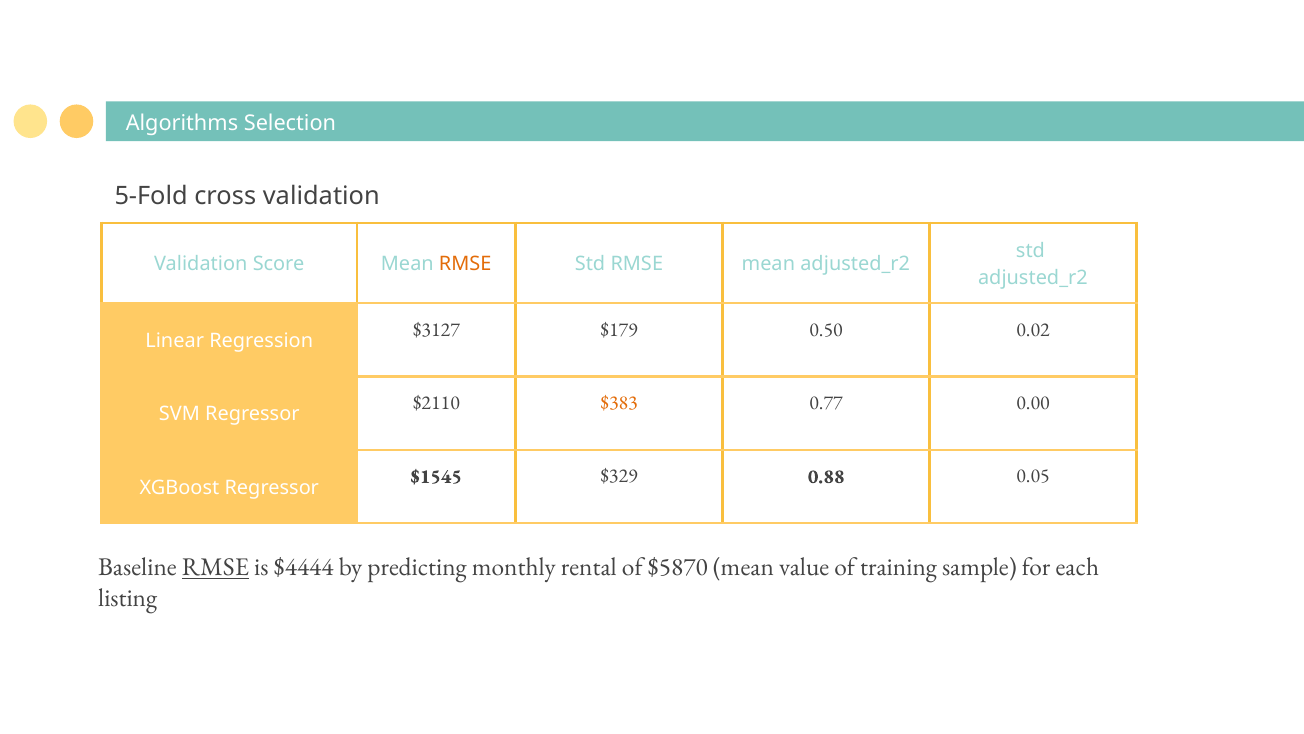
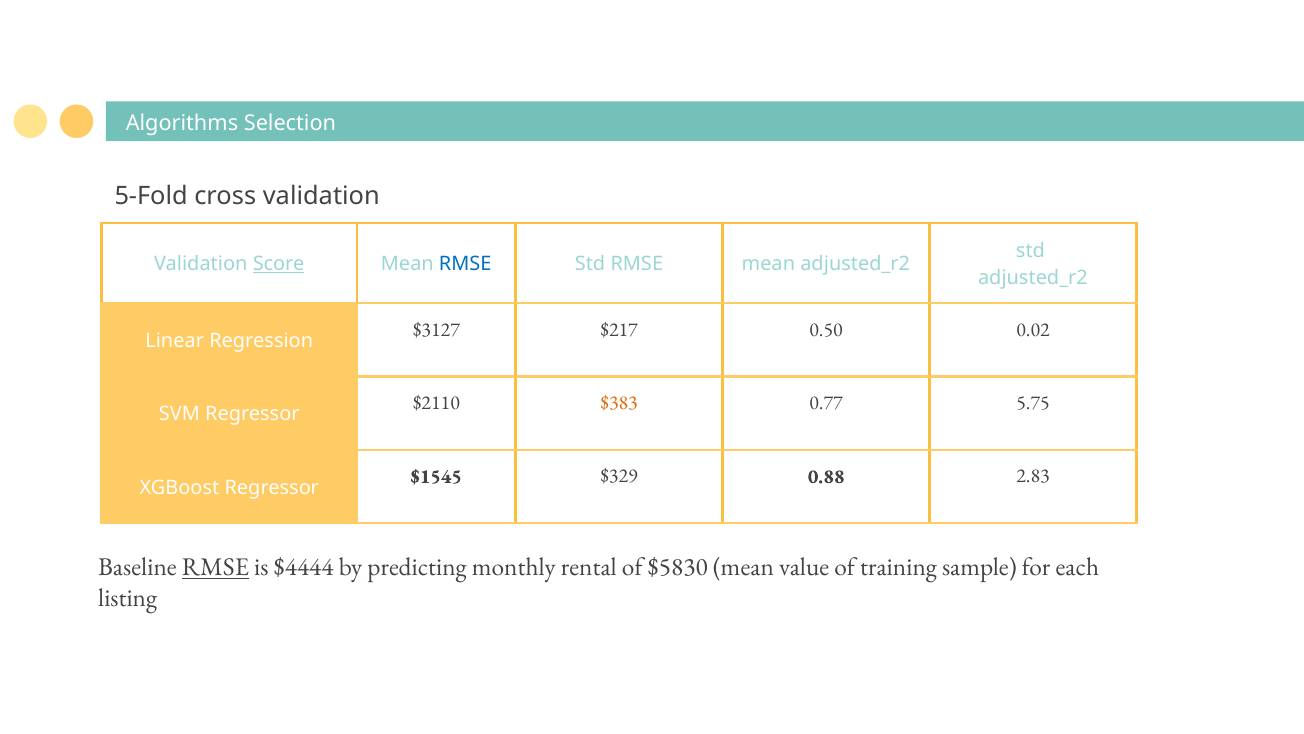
Score underline: none -> present
RMSE at (465, 264) colour: orange -> blue
$179: $179 -> $217
0.00: 0.00 -> 5.75
0.05: 0.05 -> 2.83
$5870: $5870 -> $5830
